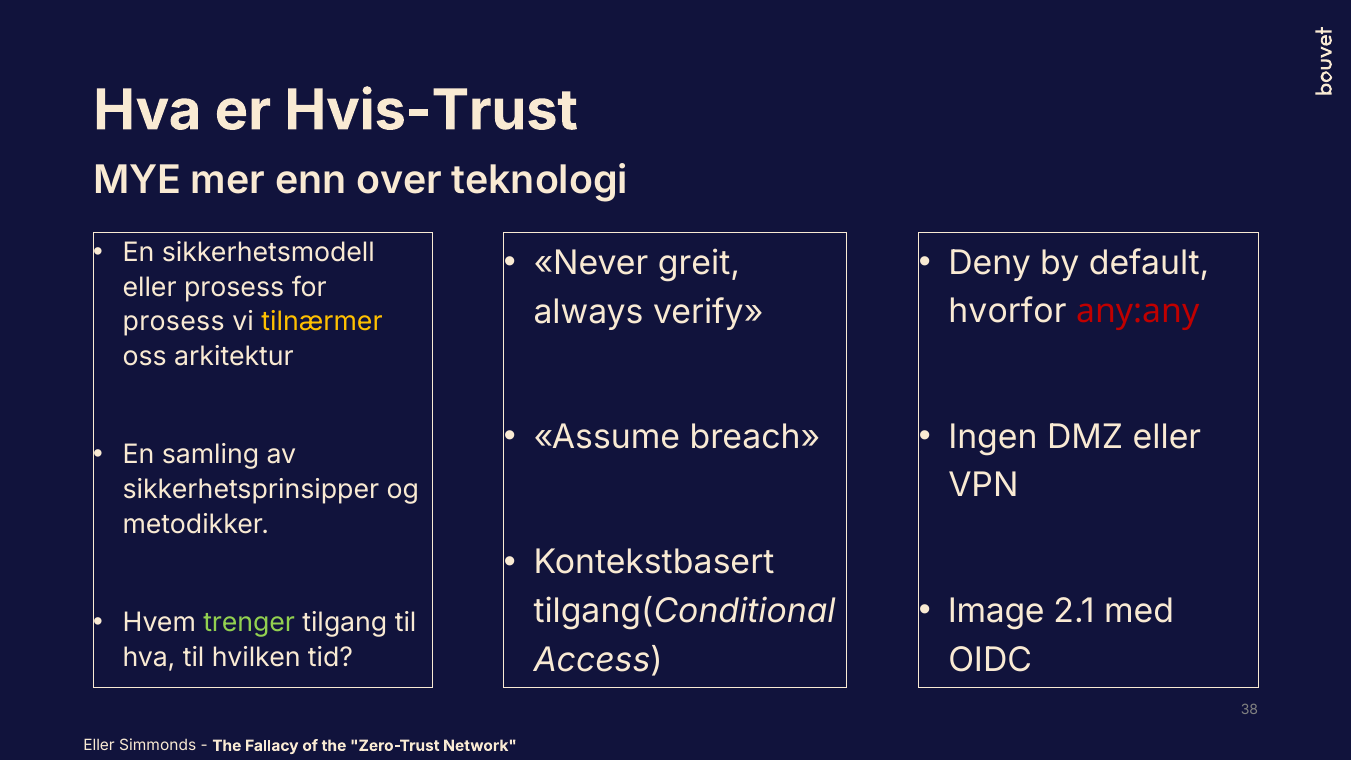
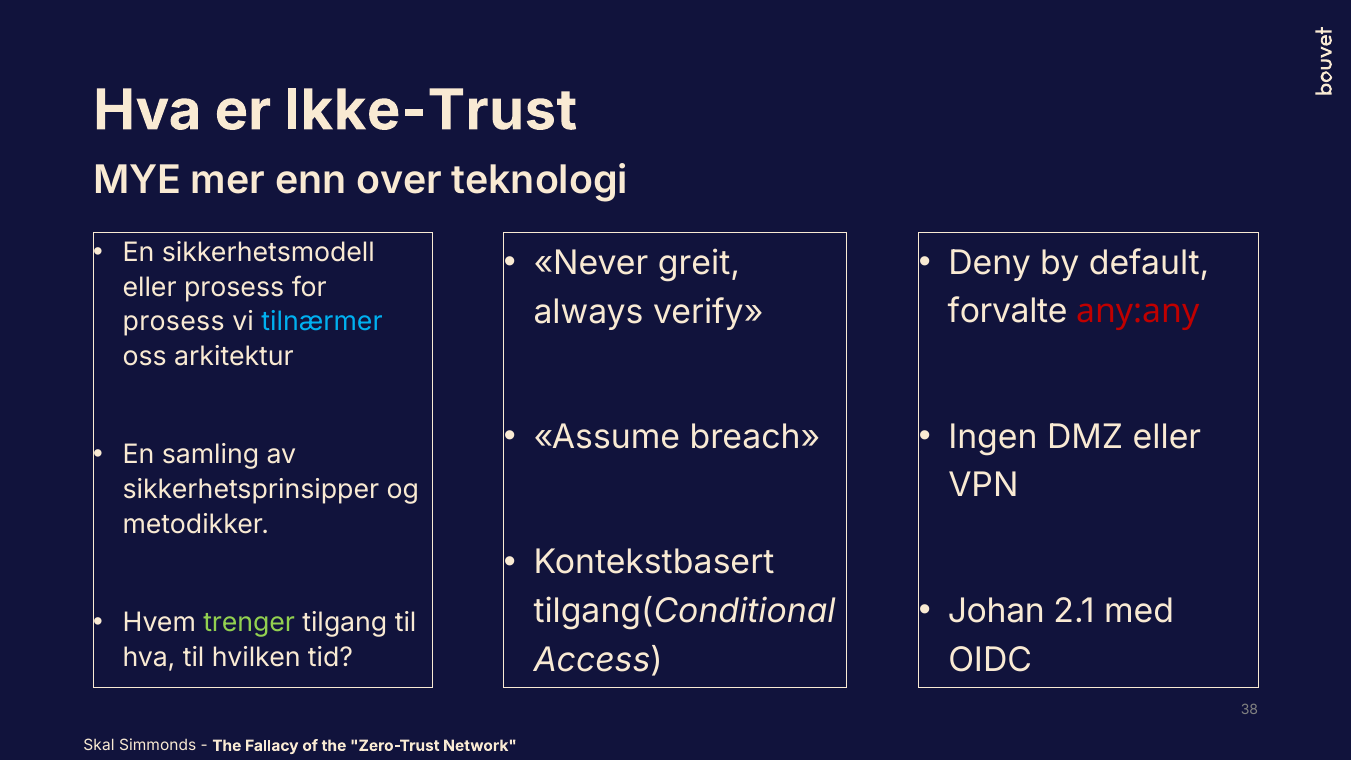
Hvis-Trust: Hvis-Trust -> Ikke-Trust
hvorfor: hvorfor -> forvalte
tilnærmer colour: yellow -> light blue
Image: Image -> Johan
Eller at (99, 746): Eller -> Skal
